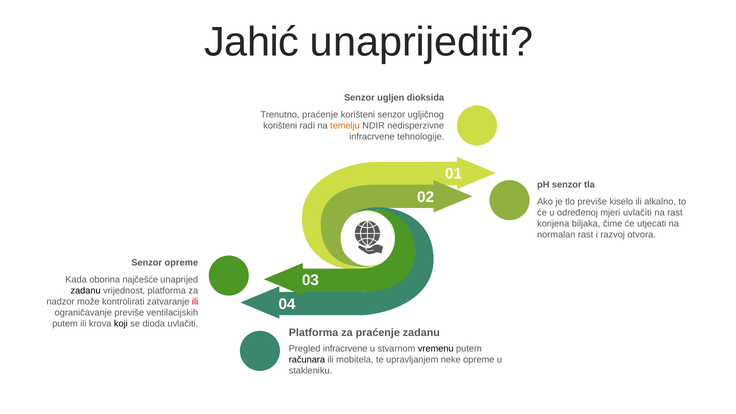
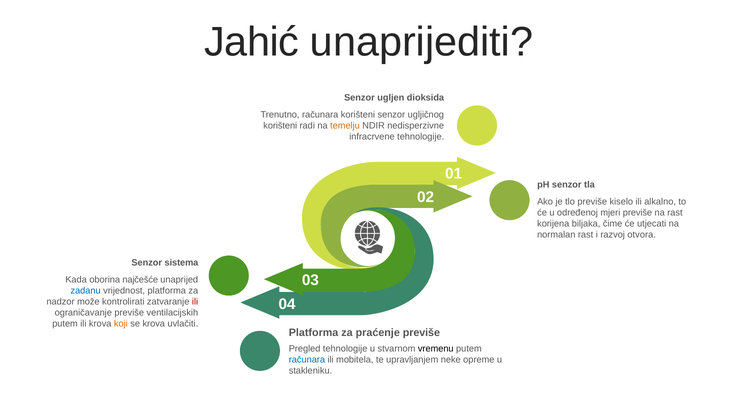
Trenutno praćenje: praćenje -> računara
mjeri uvlačiti: uvlačiti -> previše
Senzor opreme: opreme -> sistema
zadanu at (86, 291) colour: black -> blue
koji colour: black -> orange
se dioda: dioda -> krova
praćenje zadanu: zadanu -> previše
Pregled infracrvene: infracrvene -> tehnologije
računara at (307, 360) colour: black -> blue
